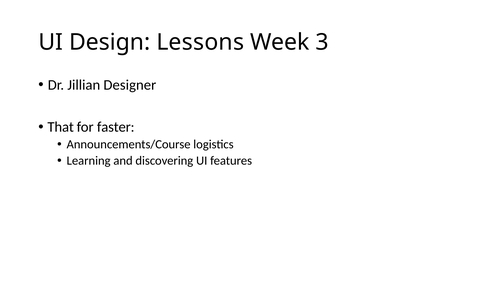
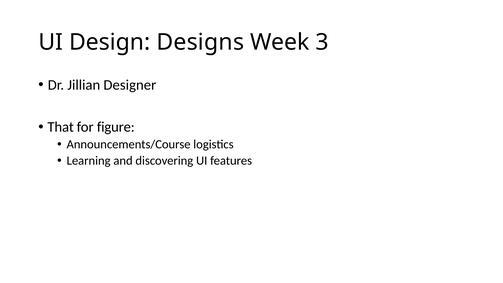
Lessons: Lessons -> Designs
faster: faster -> figure
